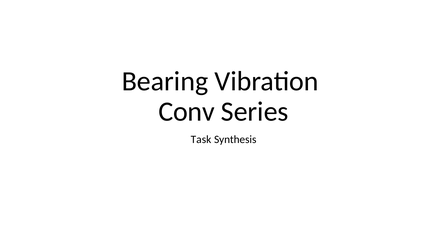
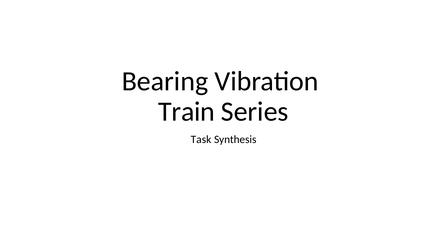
Conv: Conv -> Train
